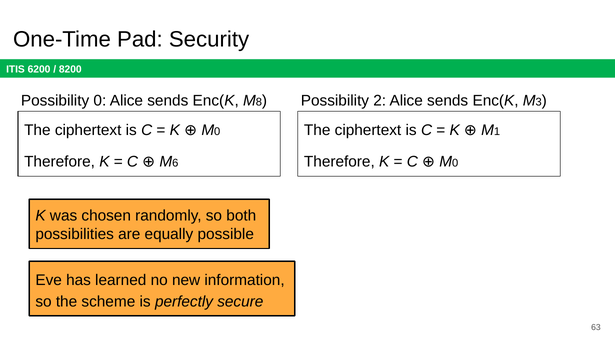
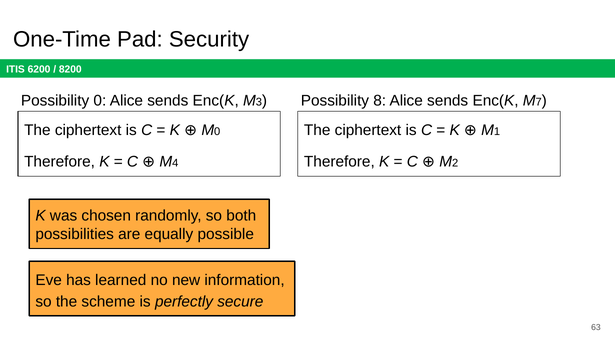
8: 8 -> 3
2: 2 -> 8
3: 3 -> 7
6: 6 -> 4
0 at (455, 163): 0 -> 2
